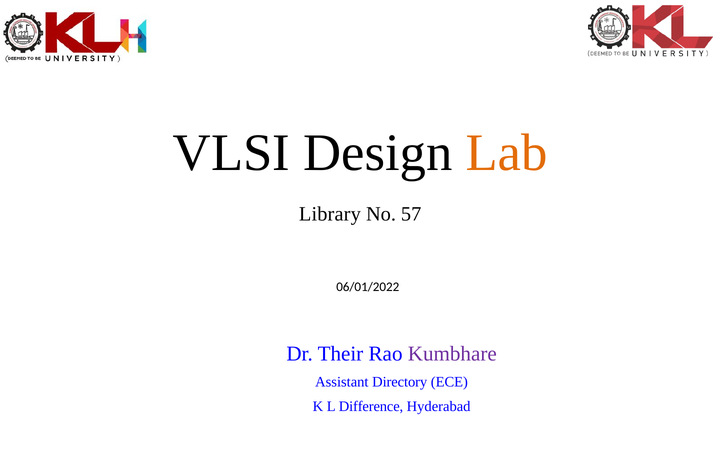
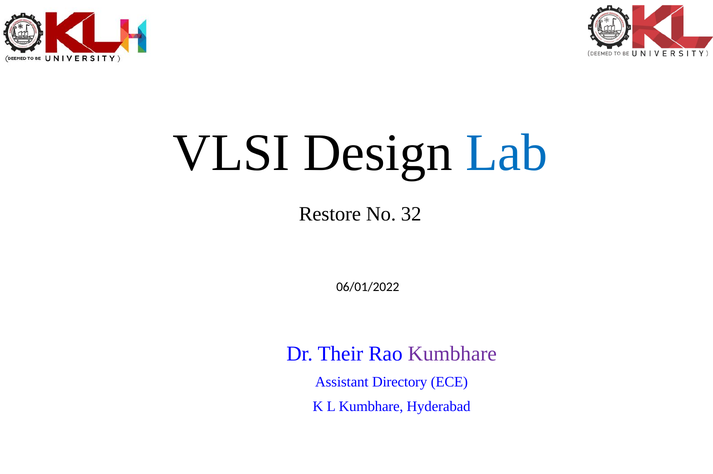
Lab colour: orange -> blue
Library: Library -> Restore
57: 57 -> 32
L Difference: Difference -> Kumbhare
